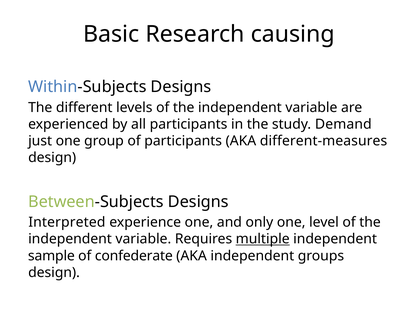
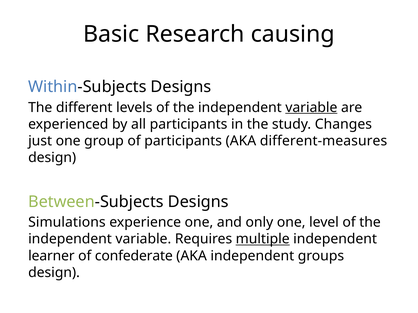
variable at (311, 108) underline: none -> present
Demand: Demand -> Changes
Interpreted: Interpreted -> Simulations
sample: sample -> learner
